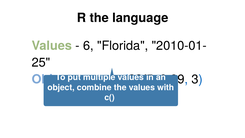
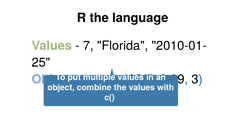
6: 6 -> 7
